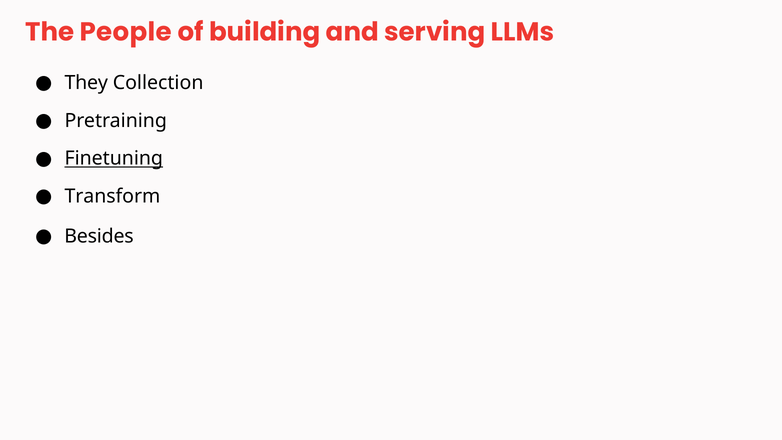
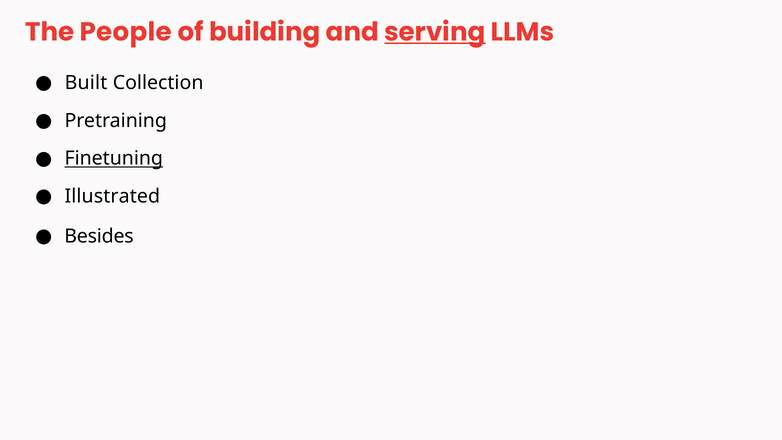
serving underline: none -> present
They: They -> Built
Transform: Transform -> Illustrated
